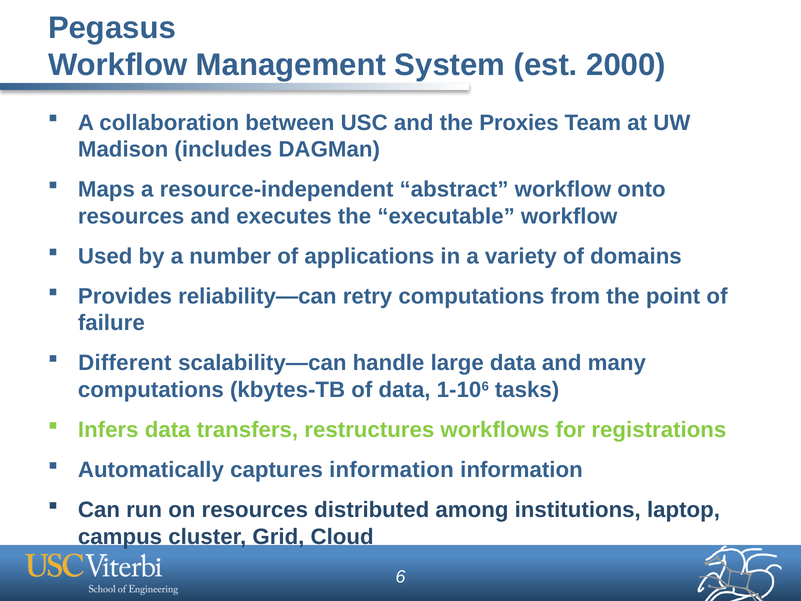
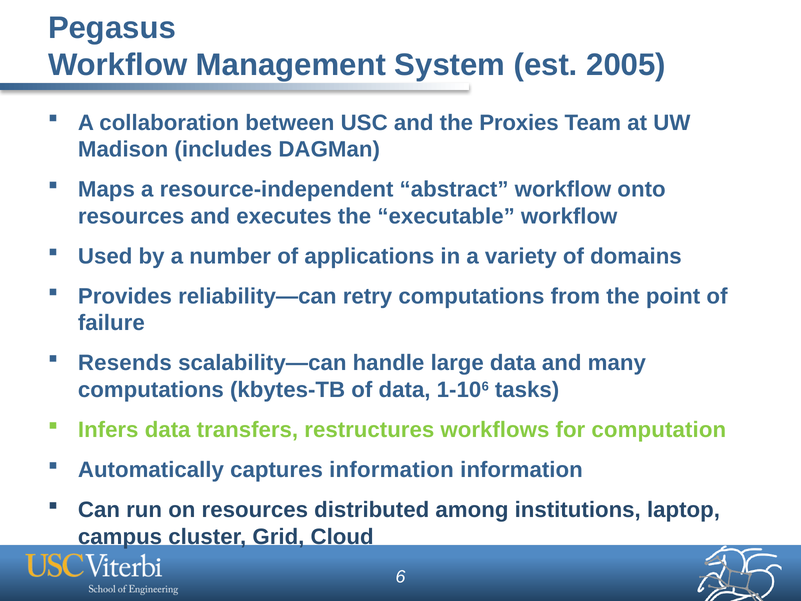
2000: 2000 -> 2005
Different: Different -> Resends
registrations: registrations -> computation
